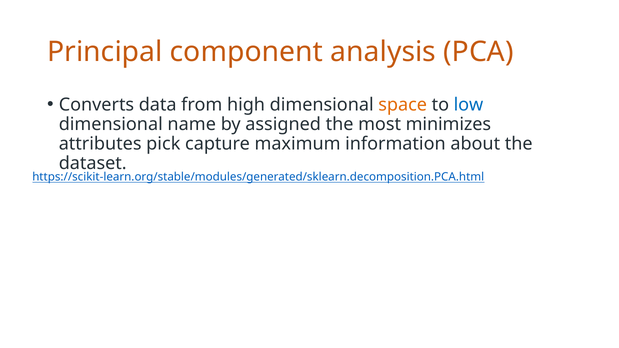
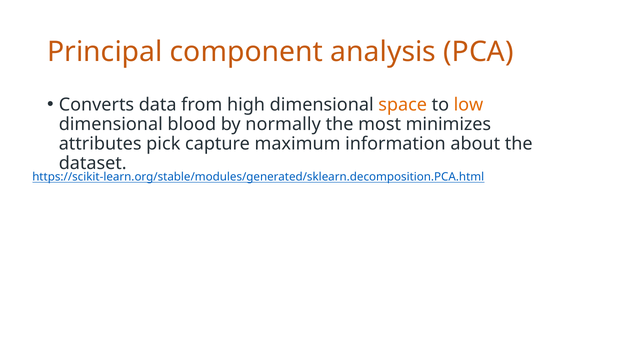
low colour: blue -> orange
name: name -> blood
assigned: assigned -> normally
